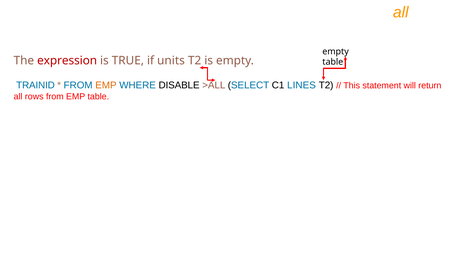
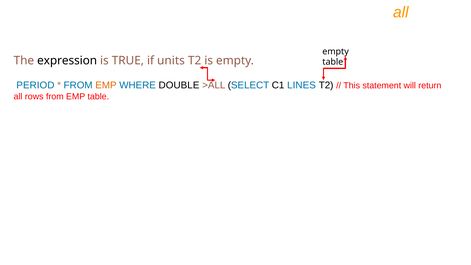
expression colour: red -> black
TRAINID: TRAINID -> PERIOD
DISABLE: DISABLE -> DOUBLE
